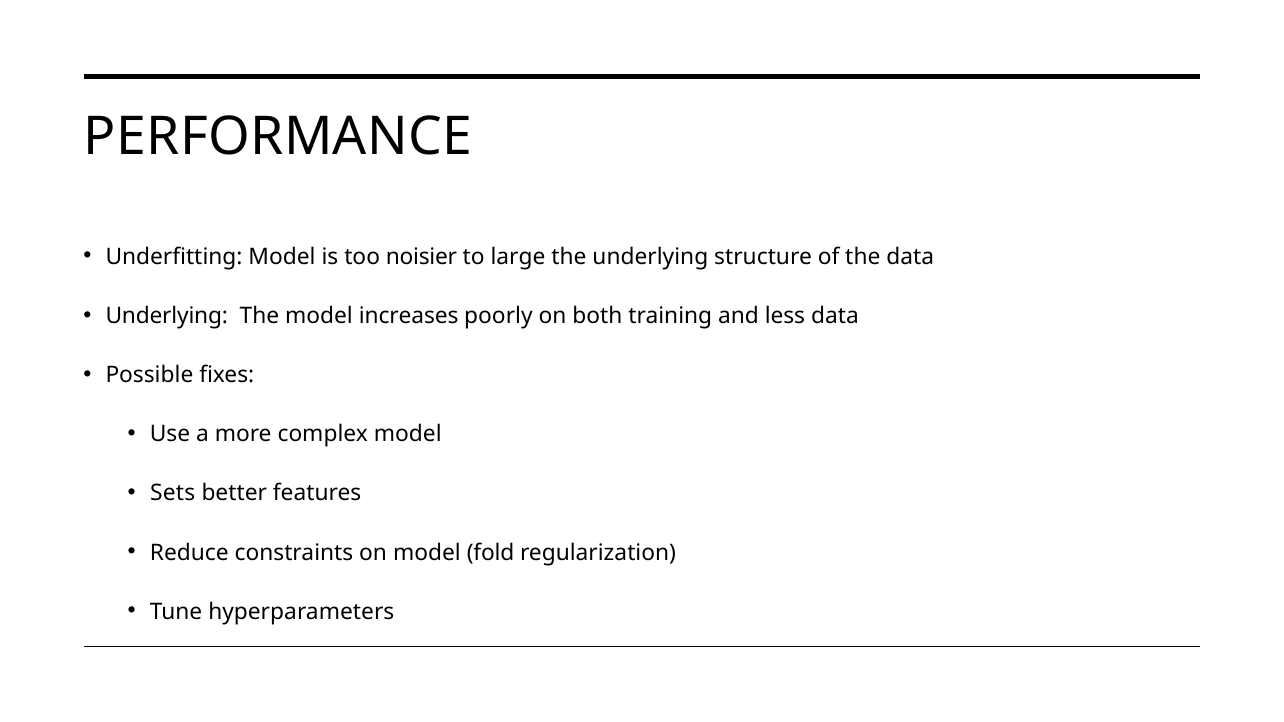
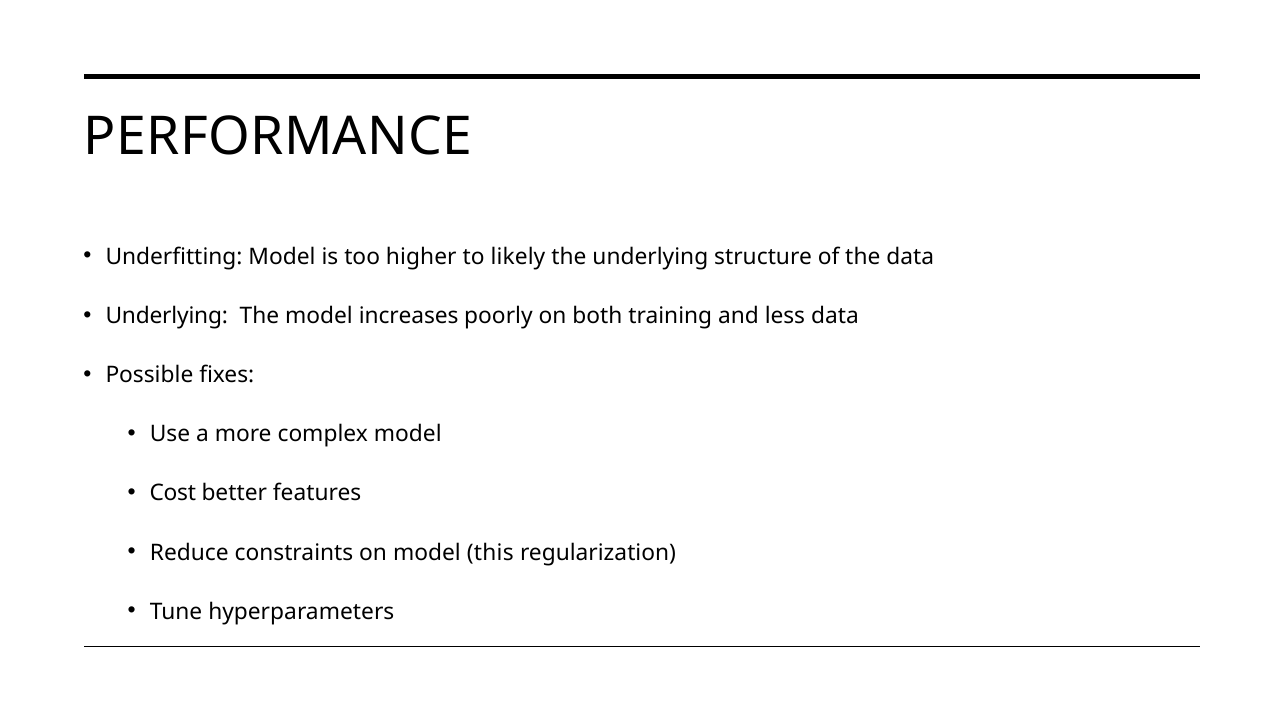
noisier: noisier -> higher
large: large -> likely
Sets: Sets -> Cost
fold: fold -> this
